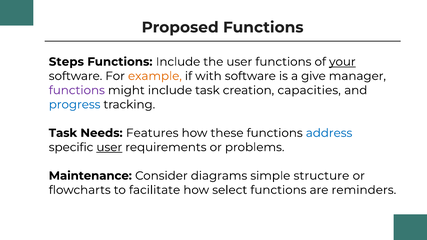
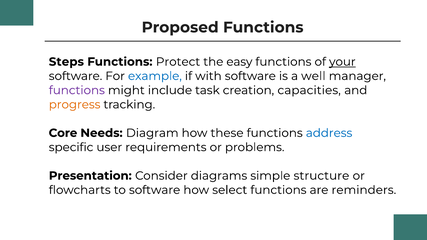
Functions Include: Include -> Protect
the user: user -> easy
example colour: orange -> blue
give: give -> well
progress colour: blue -> orange
Task at (63, 133): Task -> Core
Features: Features -> Diagram
user at (109, 147) underline: present -> none
Maintenance: Maintenance -> Presentation
to facilitate: facilitate -> software
